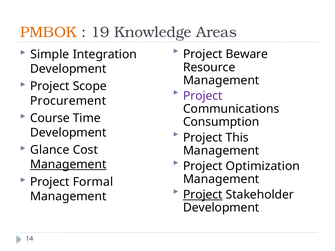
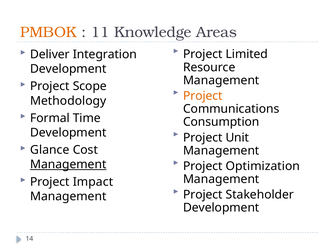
19: 19 -> 11
Beware: Beware -> Limited
Simple: Simple -> Deliver
Project at (203, 96) colour: purple -> orange
Procurement: Procurement -> Methodology
Course: Course -> Formal
This: This -> Unit
Formal: Formal -> Impact
Project at (203, 195) underline: present -> none
